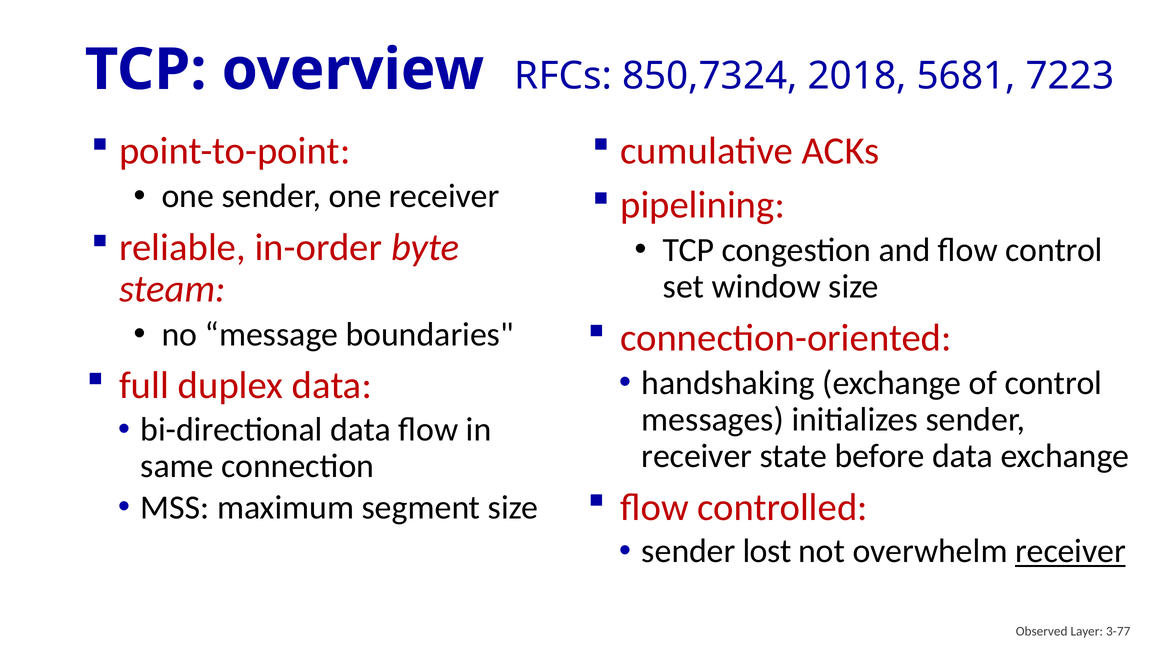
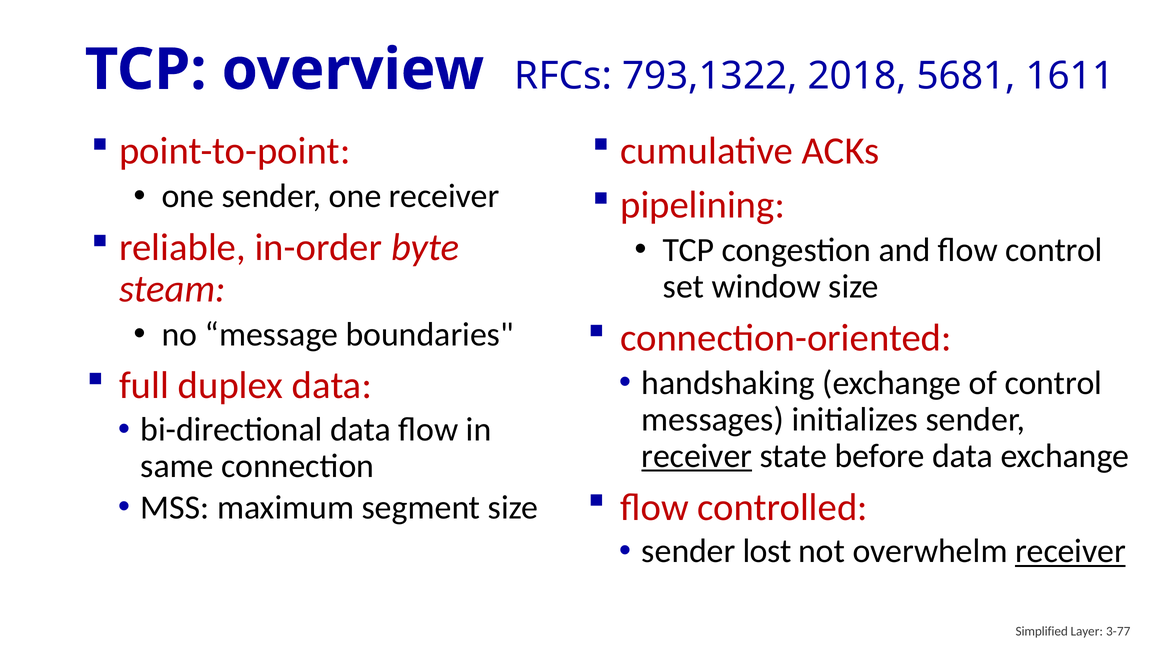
850,7324: 850,7324 -> 793,1322
7223: 7223 -> 1611
receiver at (697, 456) underline: none -> present
Observed: Observed -> Simplified
